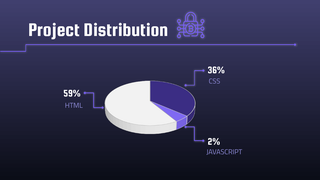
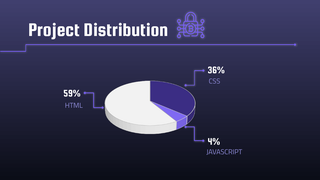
2%: 2% -> 4%
